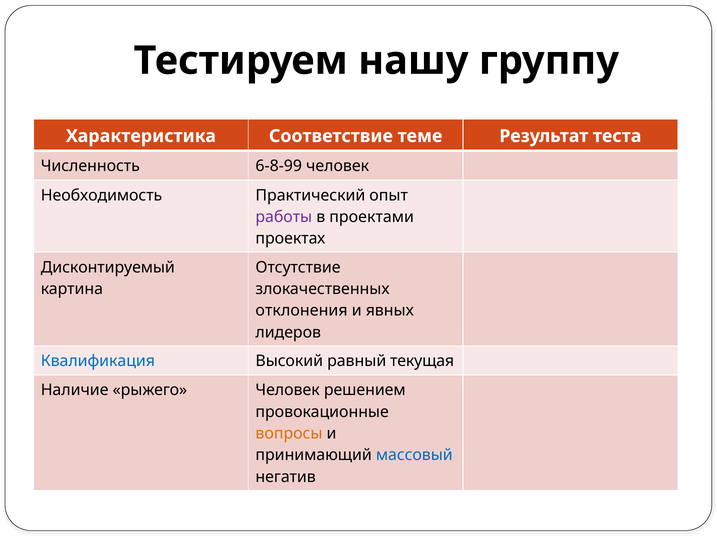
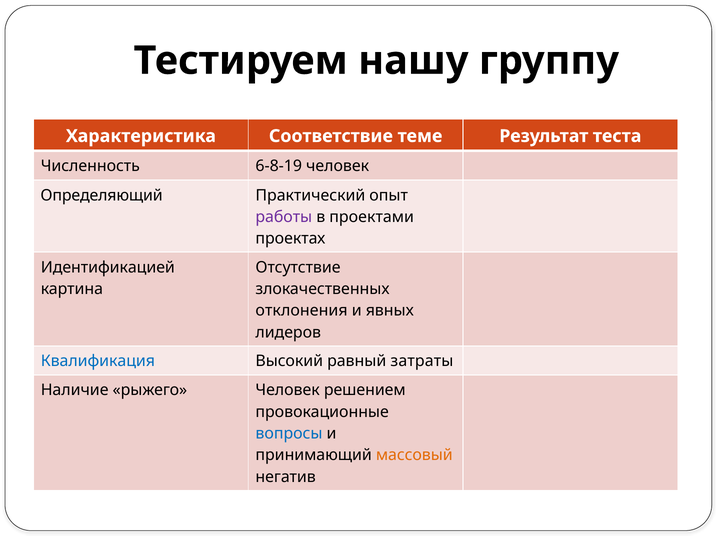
6-8-99: 6-8-99 -> 6-8-19
Необходимость: Необходимость -> Определяющий
Дисконтируемый: Дисконтируемый -> Идентификацией
текущая: текущая -> затраты
вопросы colour: orange -> blue
массовый colour: blue -> orange
